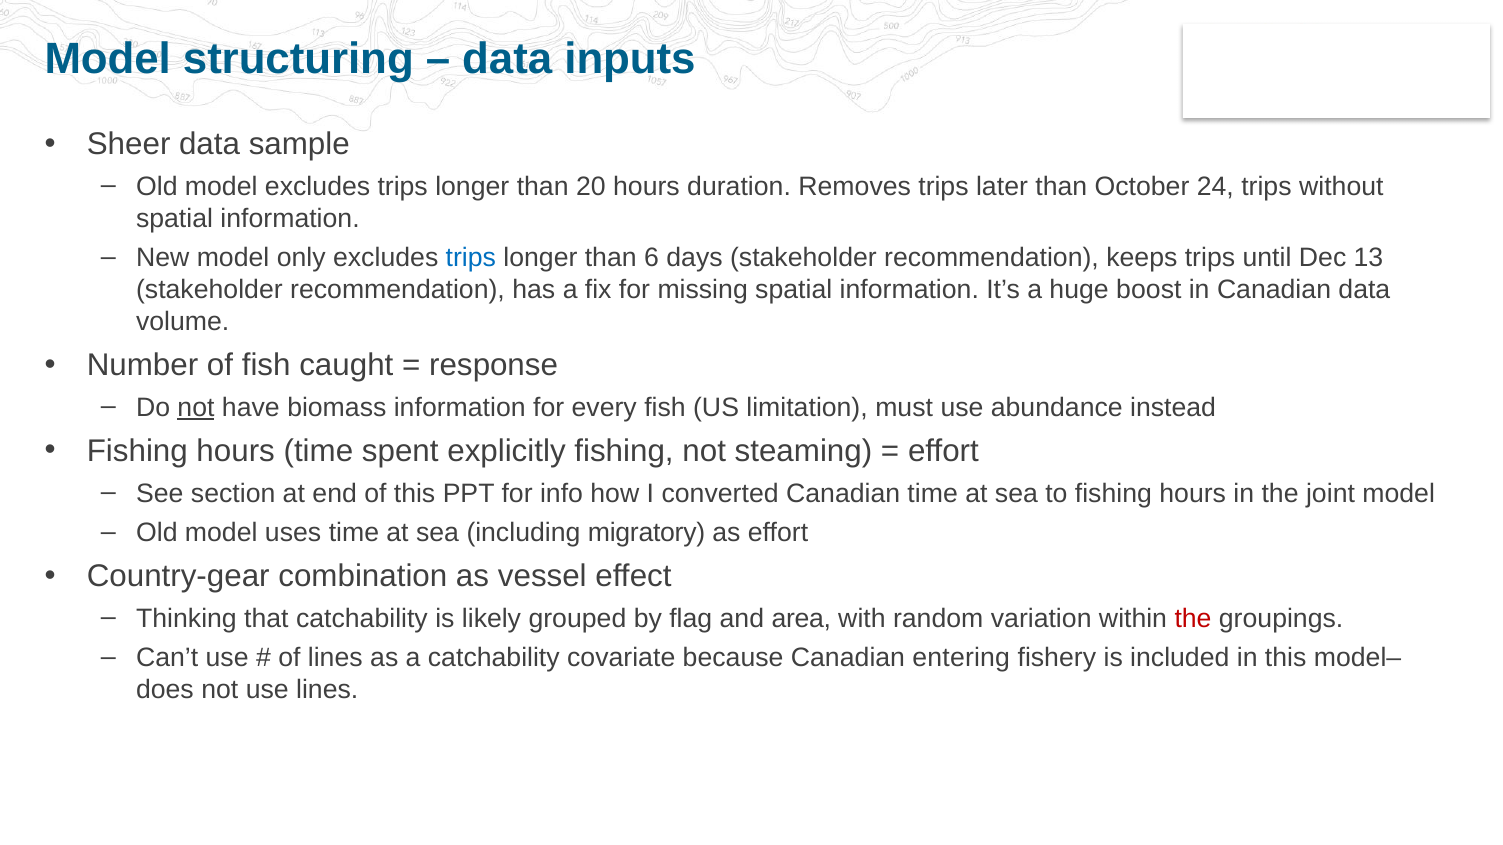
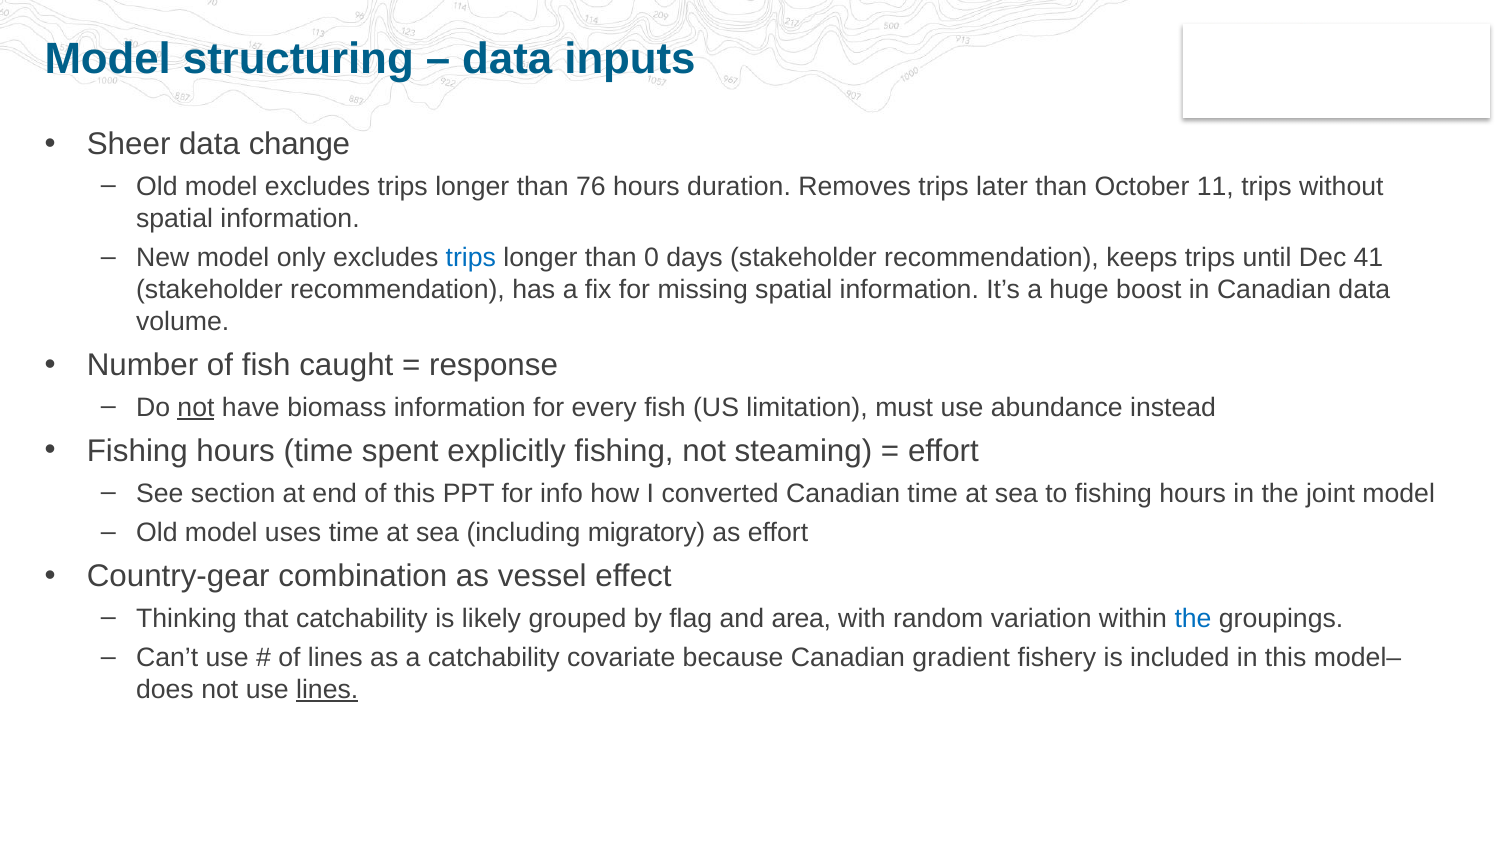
sample: sample -> change
20: 20 -> 76
24: 24 -> 11
6: 6 -> 0
13: 13 -> 41
the at (1193, 619) colour: red -> blue
entering: entering -> gradient
lines at (327, 690) underline: none -> present
